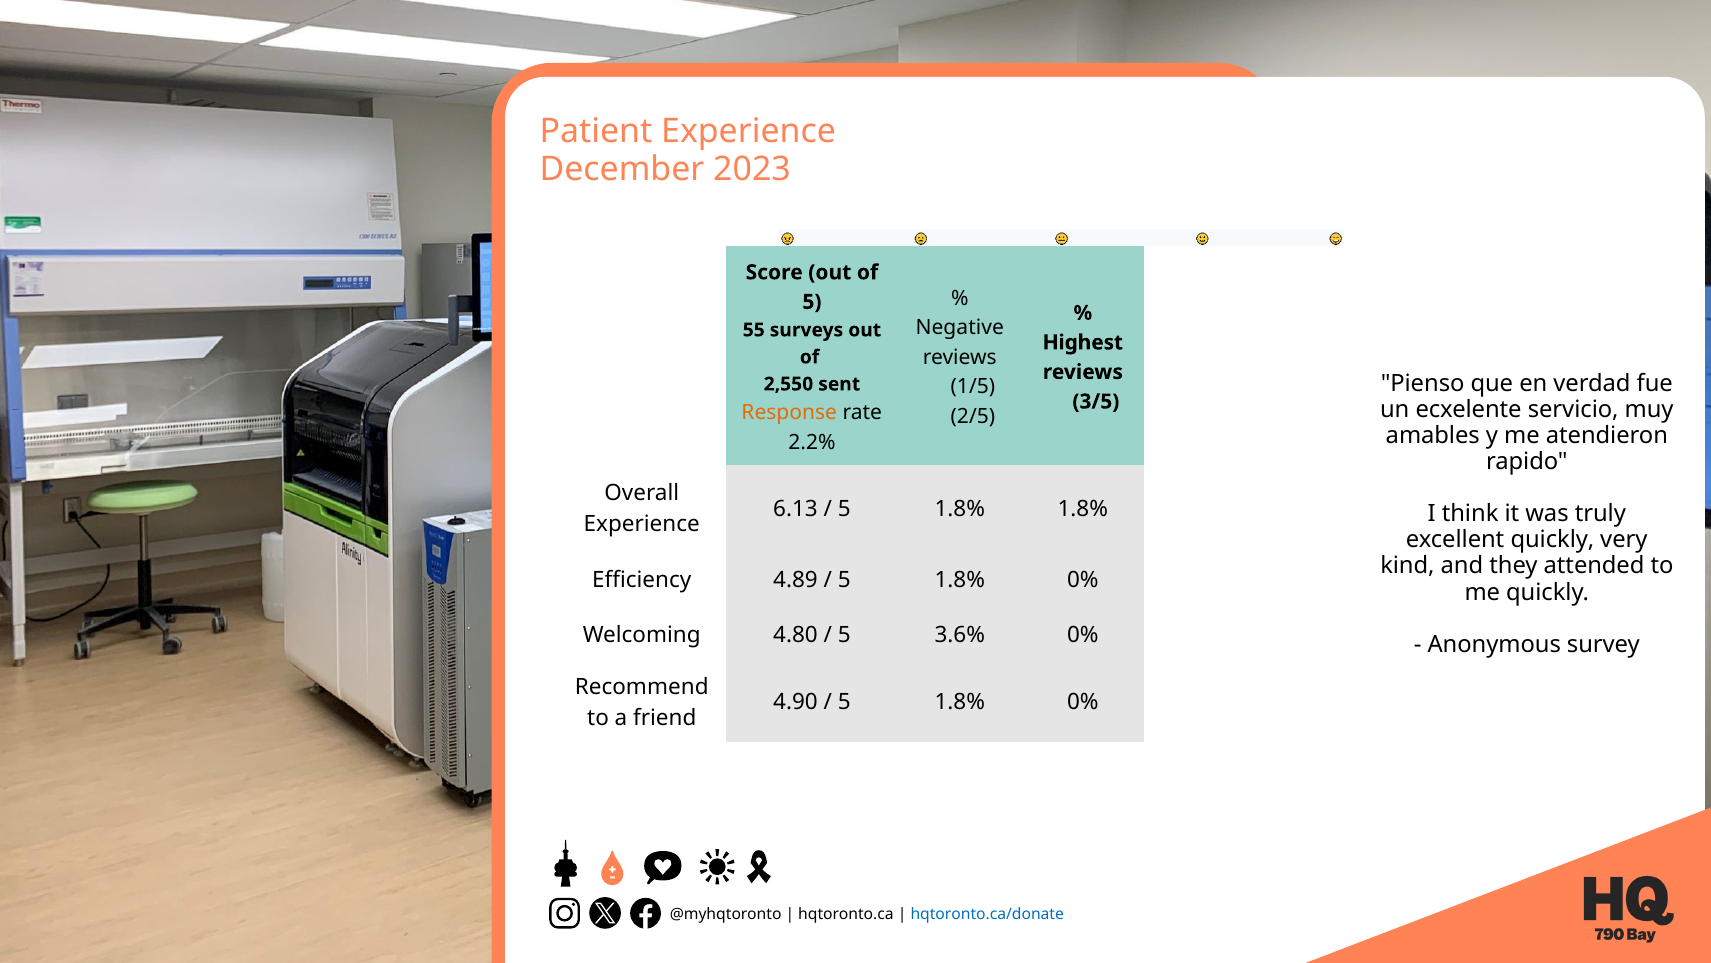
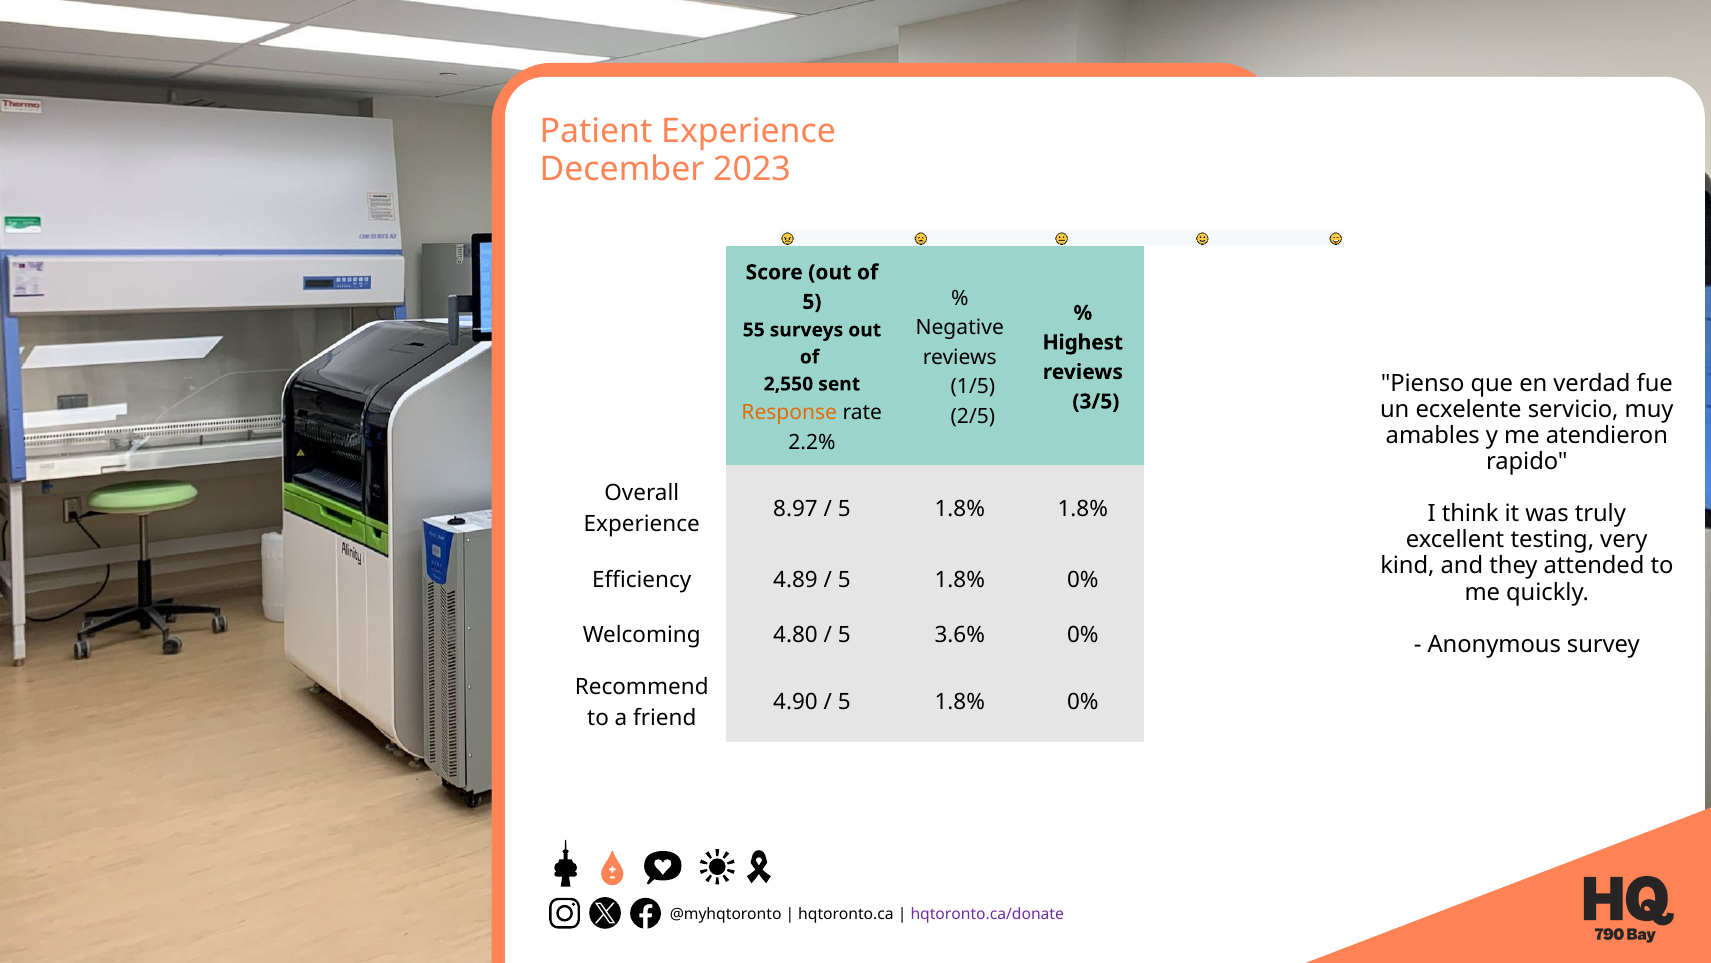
6.13: 6.13 -> 8.97
excellent quickly: quickly -> testing
hqtoronto.ca/donate colour: blue -> purple
